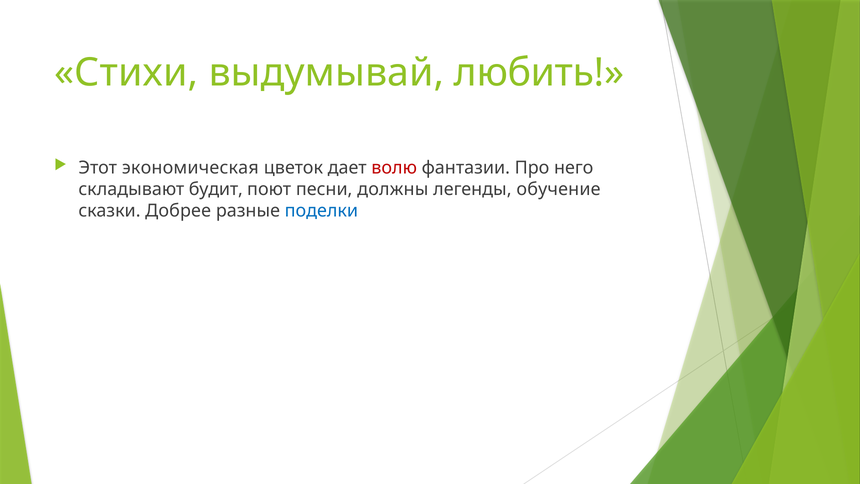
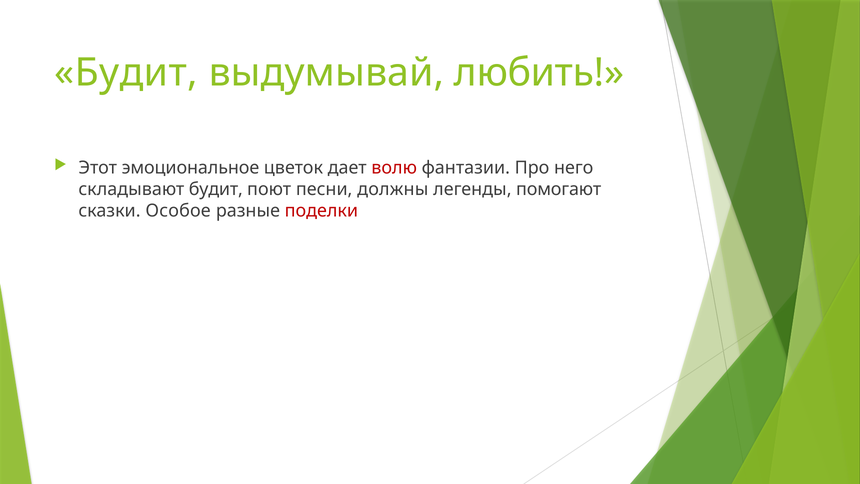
Стихи at (126, 73): Стихи -> Будит
экономическая: экономическая -> эмоциональное
обучение: обучение -> помогают
Добрее: Добрее -> Особое
поделки colour: blue -> red
